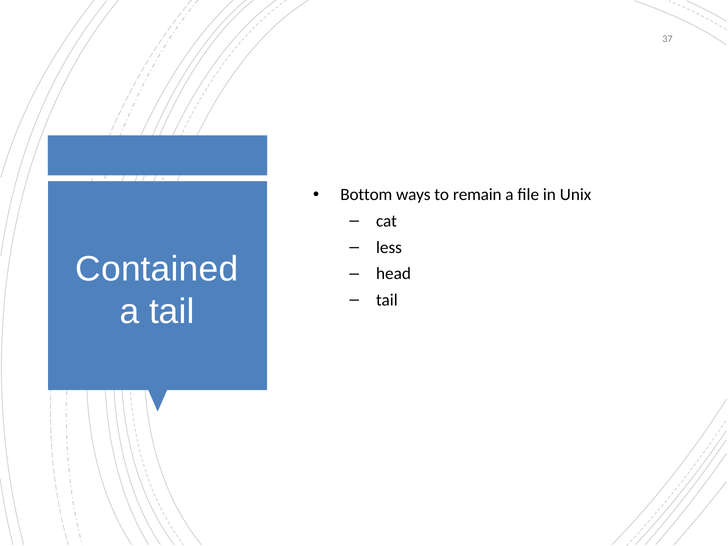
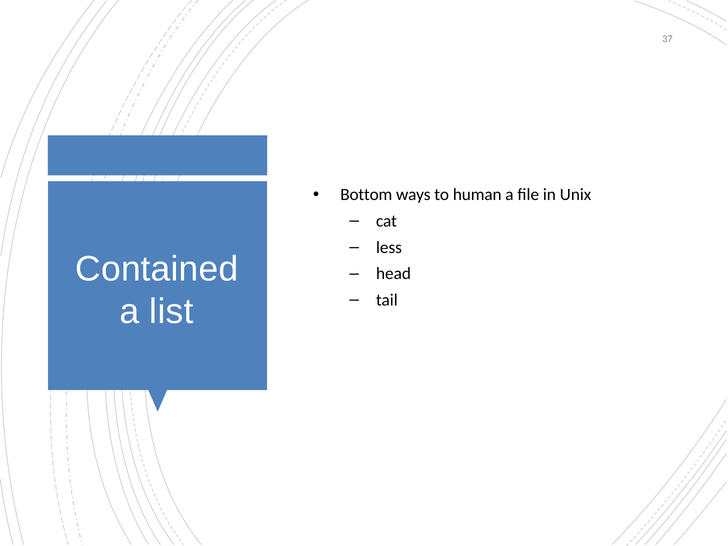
remain: remain -> human
a tail: tail -> list
